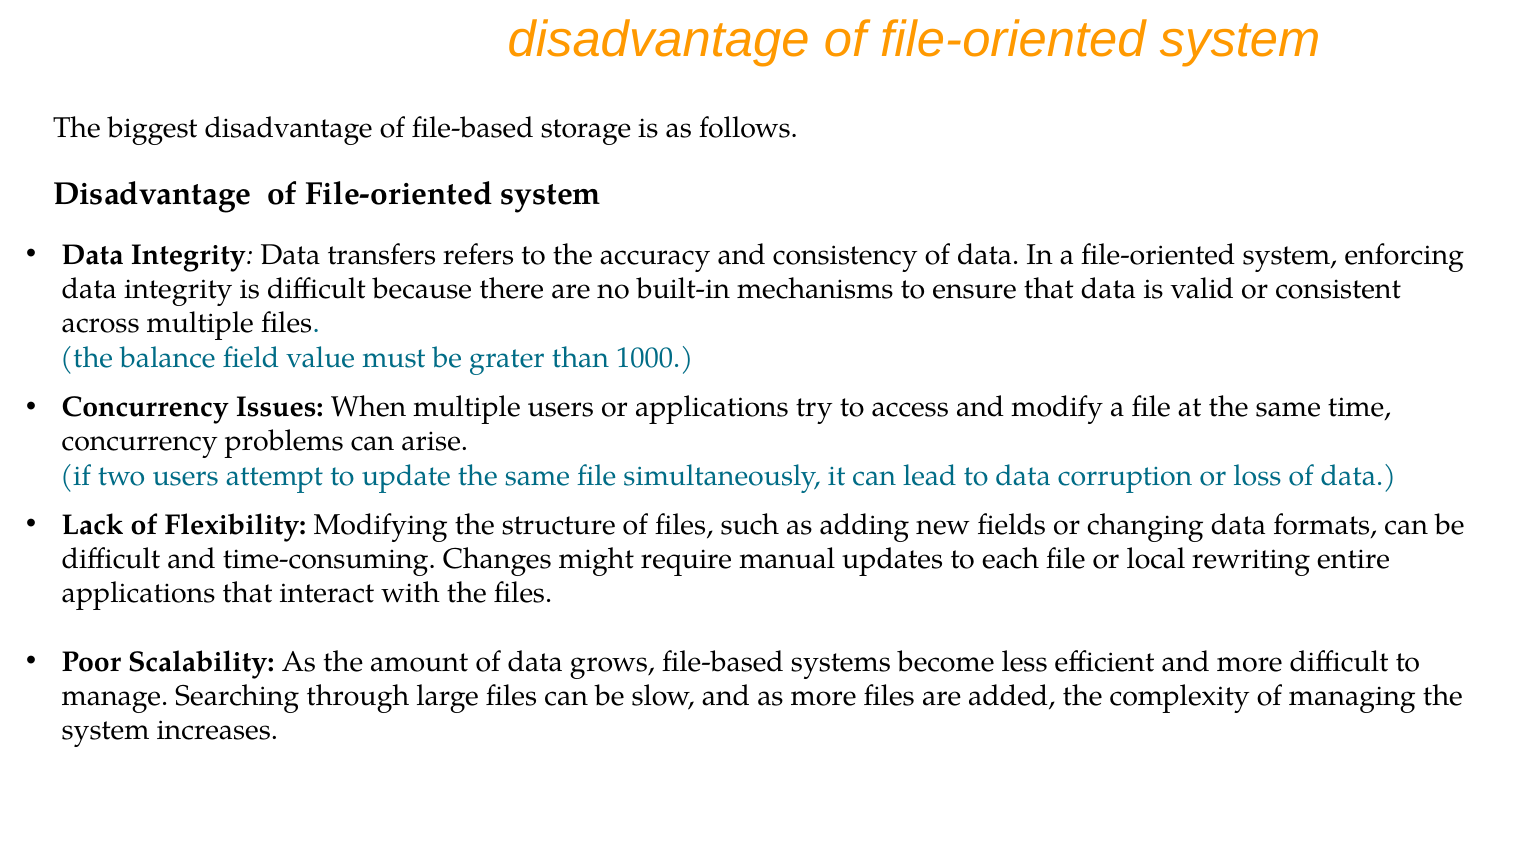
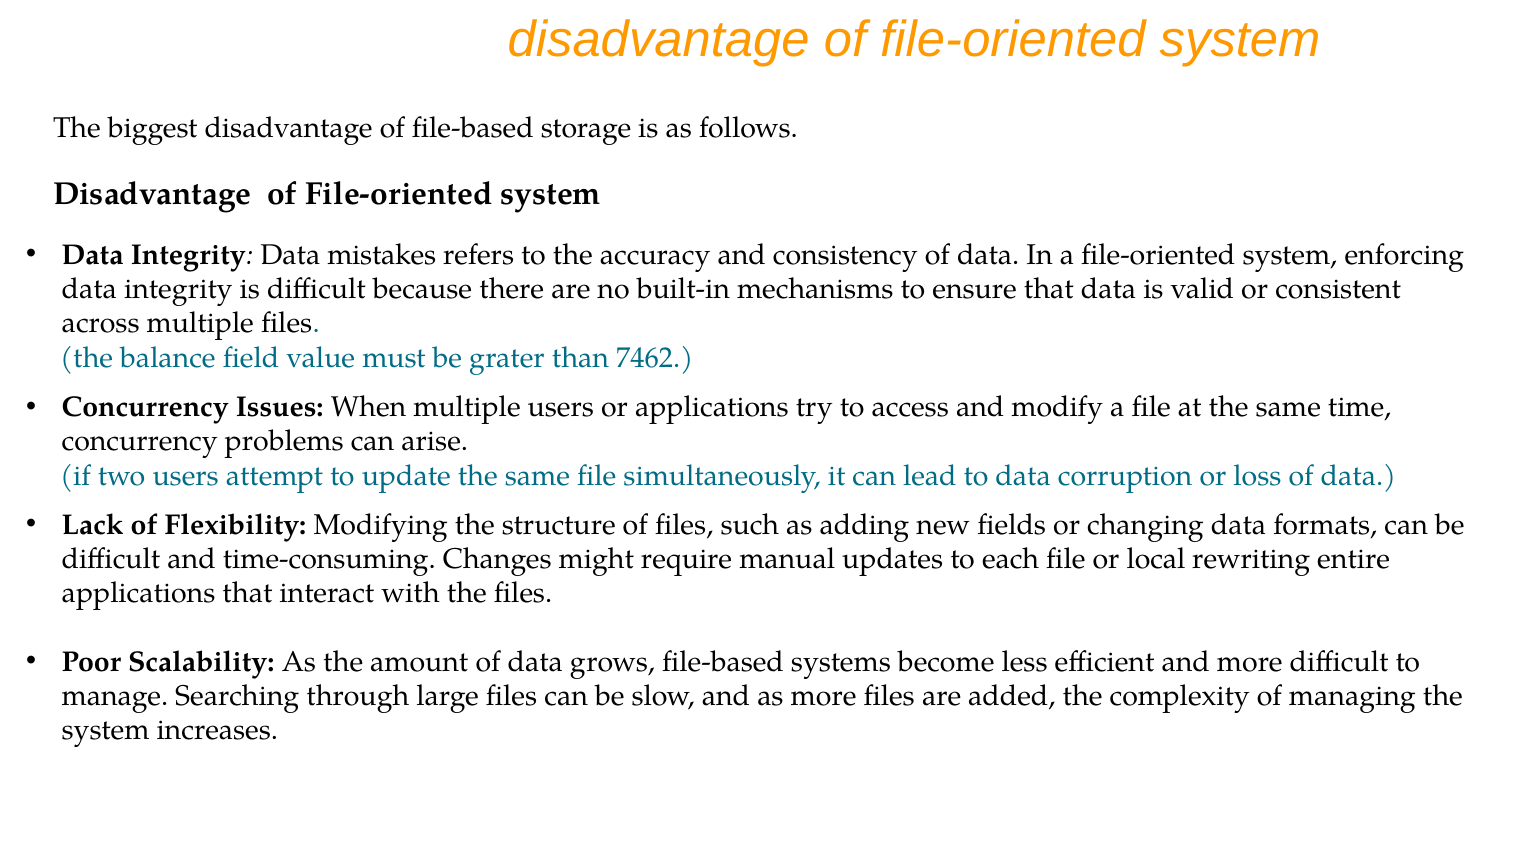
transfers: transfers -> mistakes
1000: 1000 -> 7462
